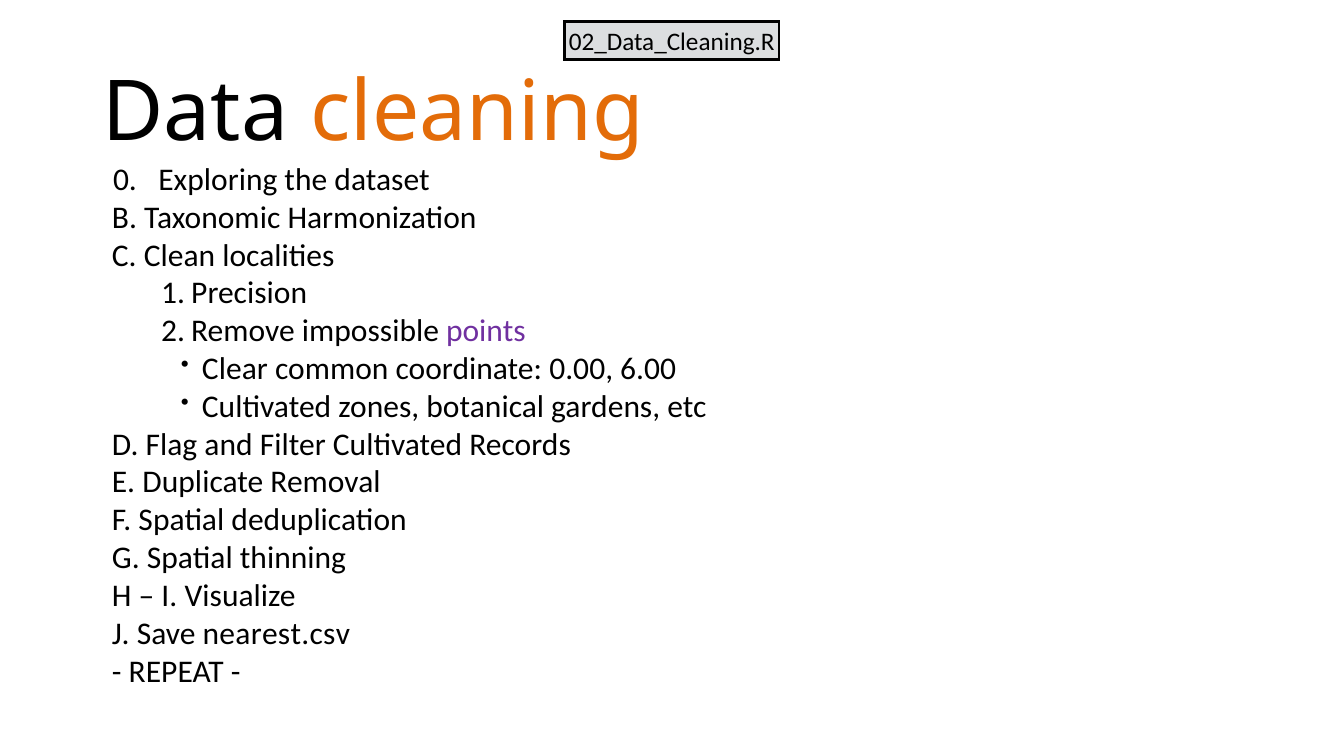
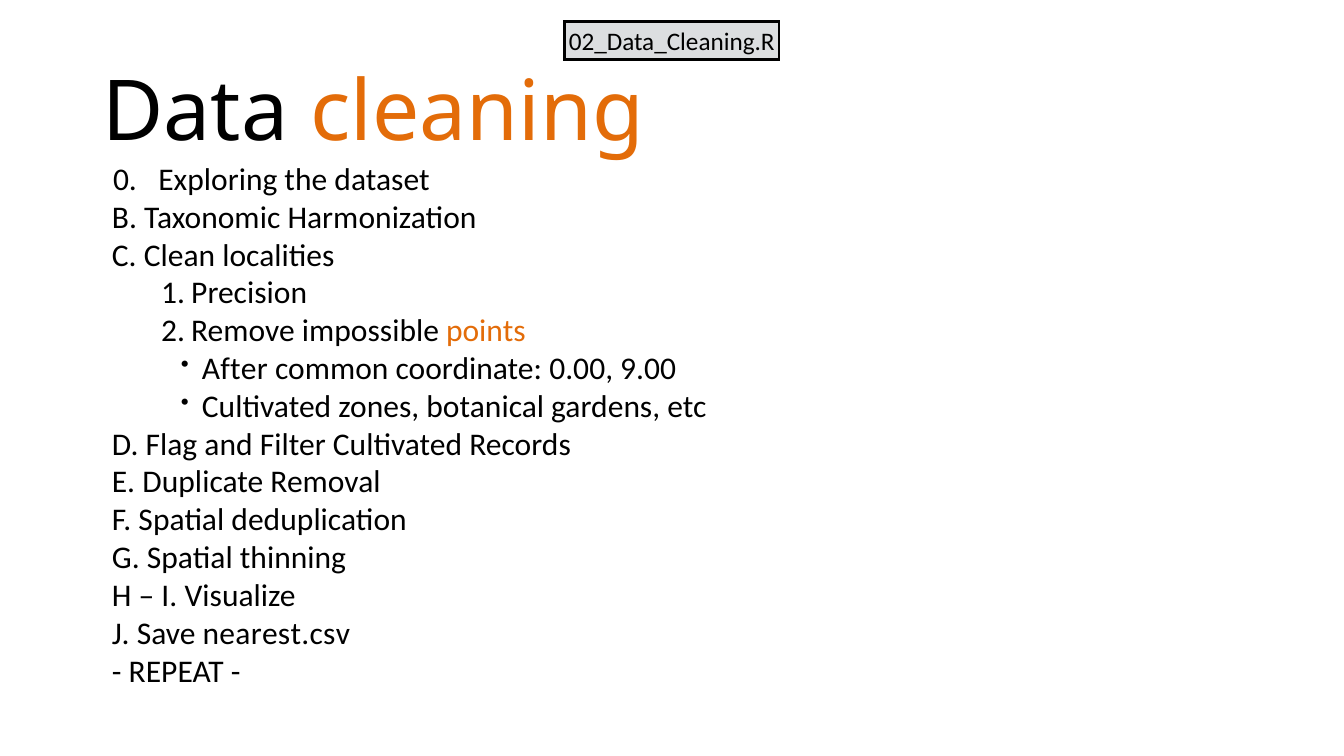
points colour: purple -> orange
Clear: Clear -> After
6.00: 6.00 -> 9.00
